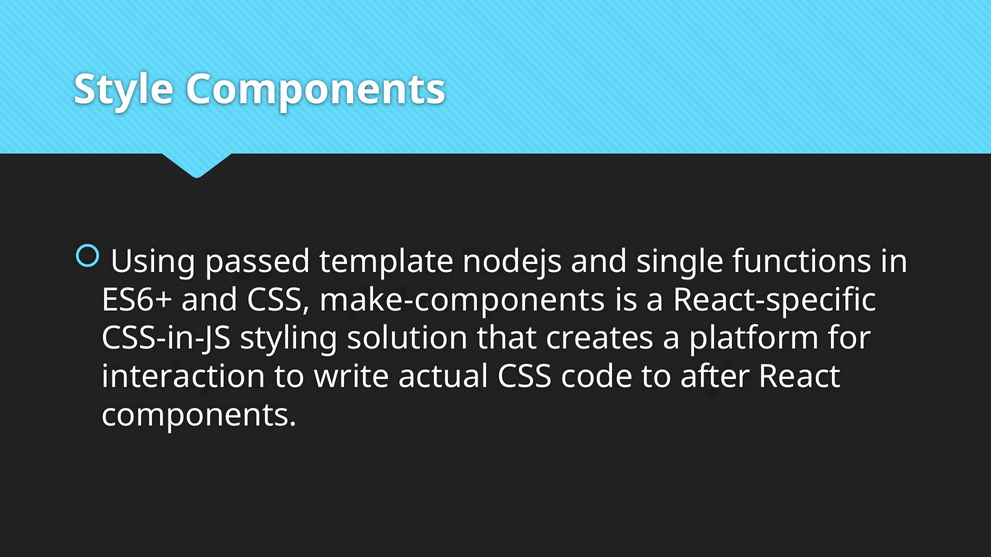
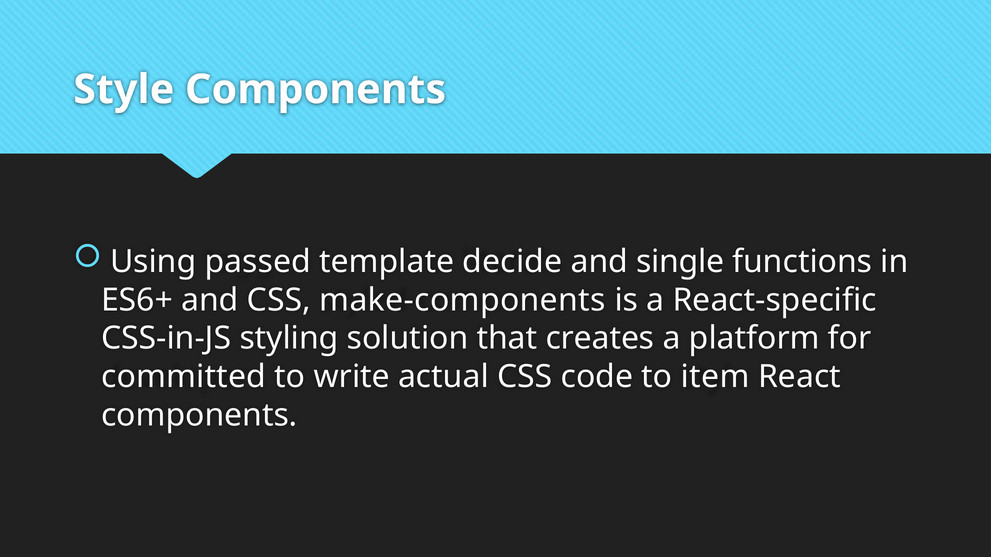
nodejs: nodejs -> decide
interaction: interaction -> committed
after: after -> item
